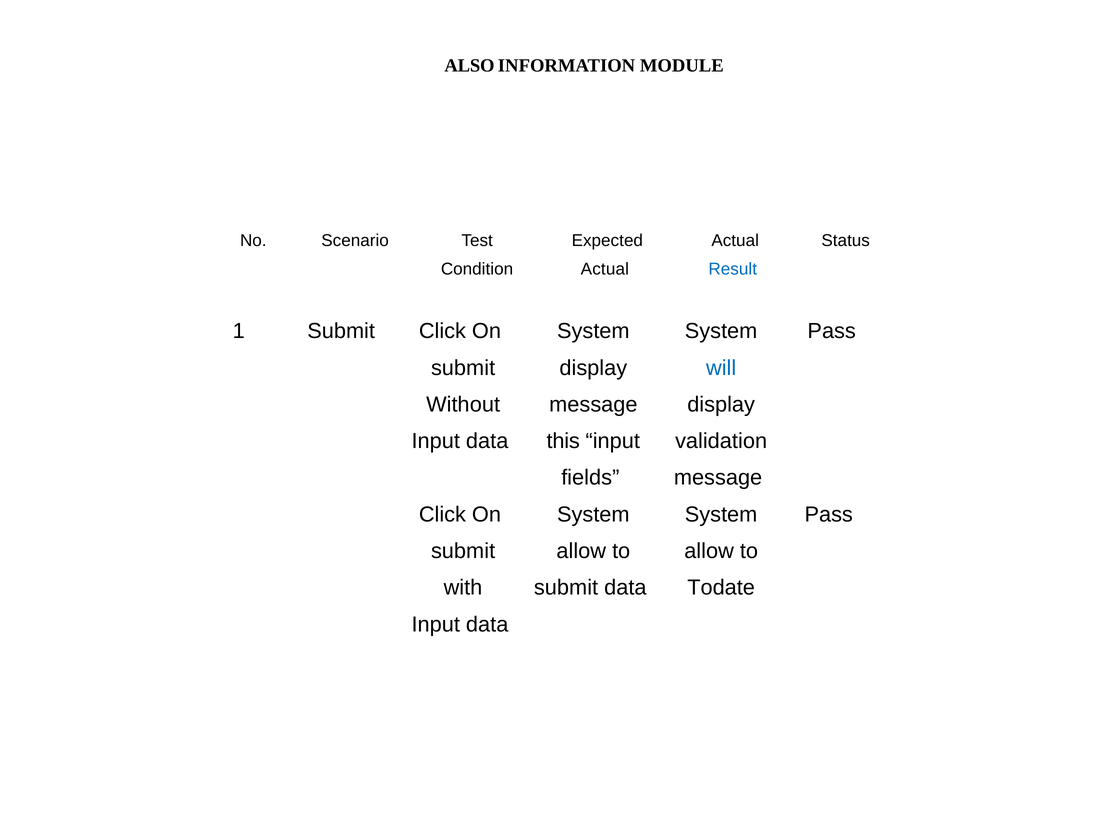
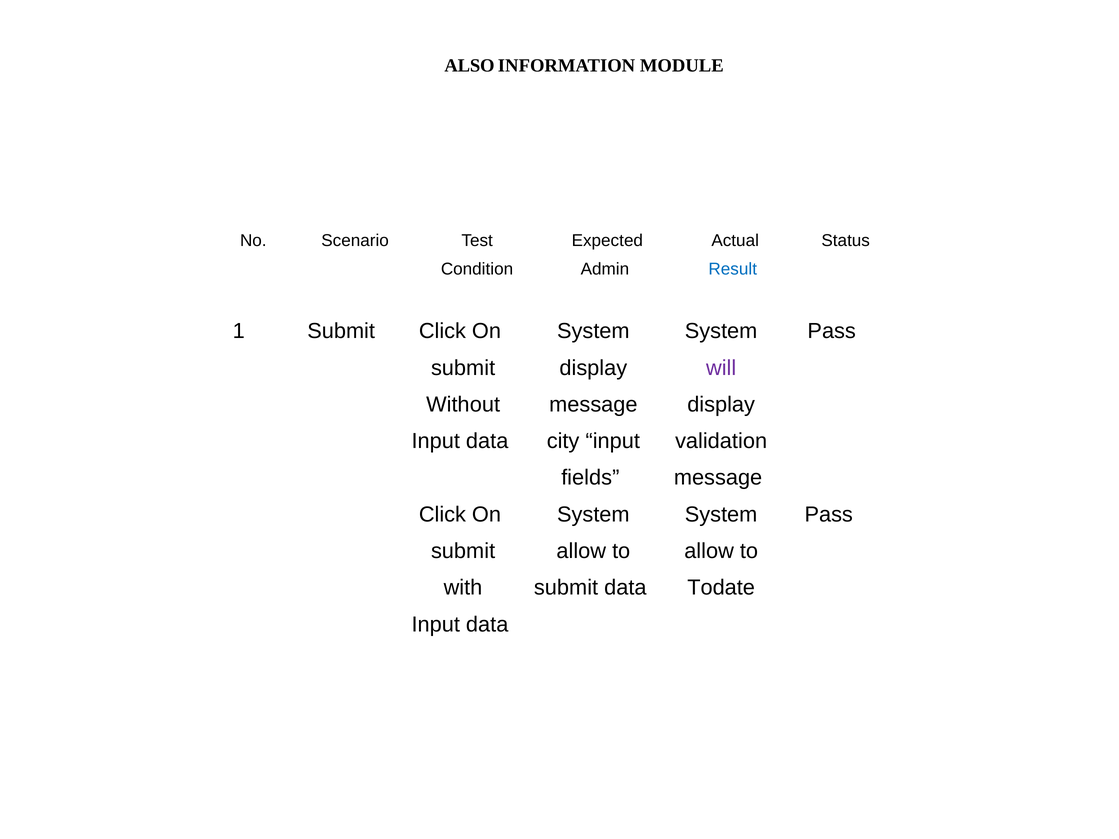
Actual at (605, 269): Actual -> Admin
will colour: blue -> purple
this: this -> city
